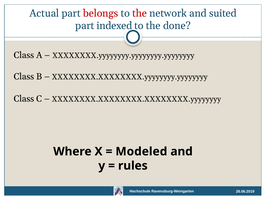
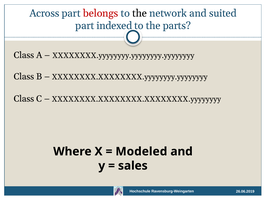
Actual: Actual -> Across
the at (140, 13) colour: red -> black
done: done -> parts
rules: rules -> sales
